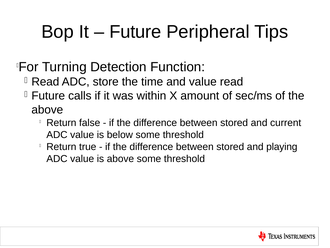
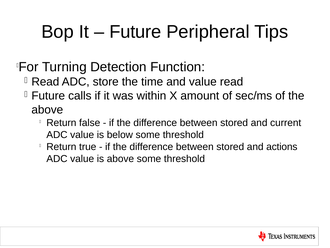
playing: playing -> actions
